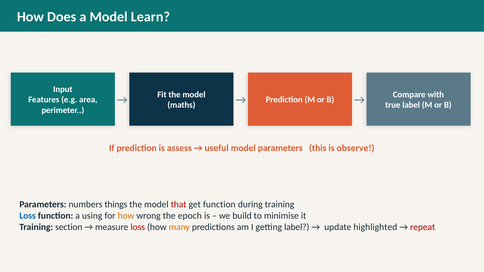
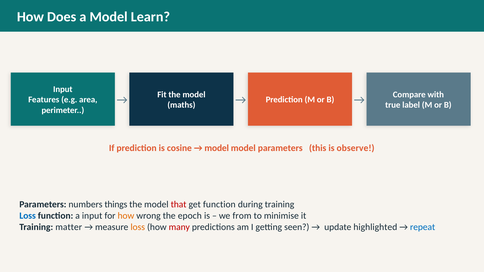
assess: assess -> cosine
useful at (217, 148): useful -> model
a using: using -> input
build: build -> from
section: section -> matter
loss at (138, 227) colour: red -> orange
many colour: orange -> red
getting label: label -> seen
repeat colour: red -> blue
